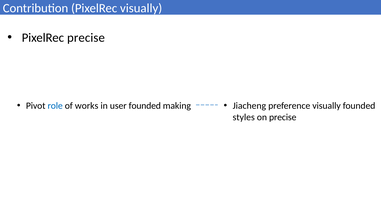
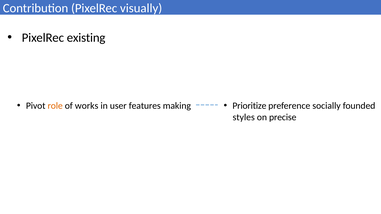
PixelRec precise: precise -> existing
role colour: blue -> orange
user founded: founded -> features
Jiacheng: Jiacheng -> Prioritize
preference visually: visually -> socially
